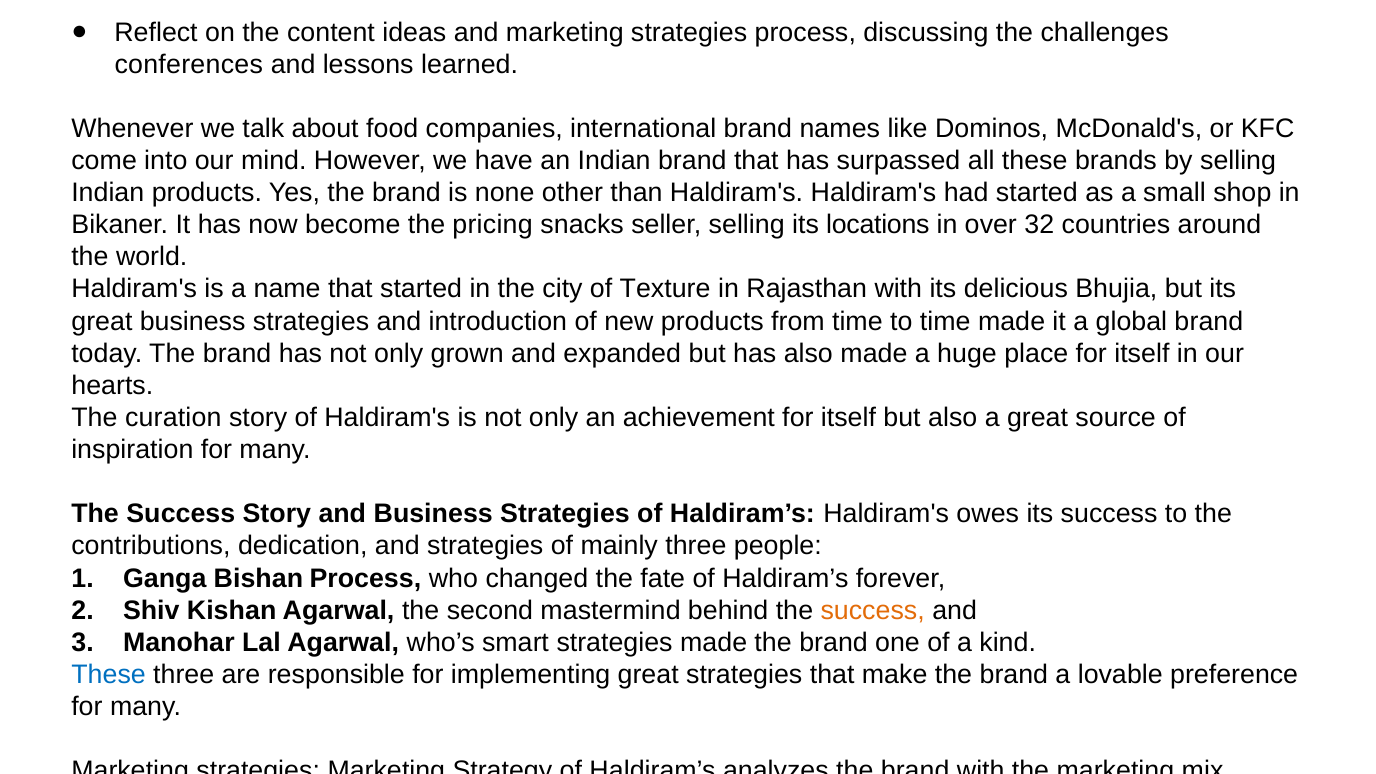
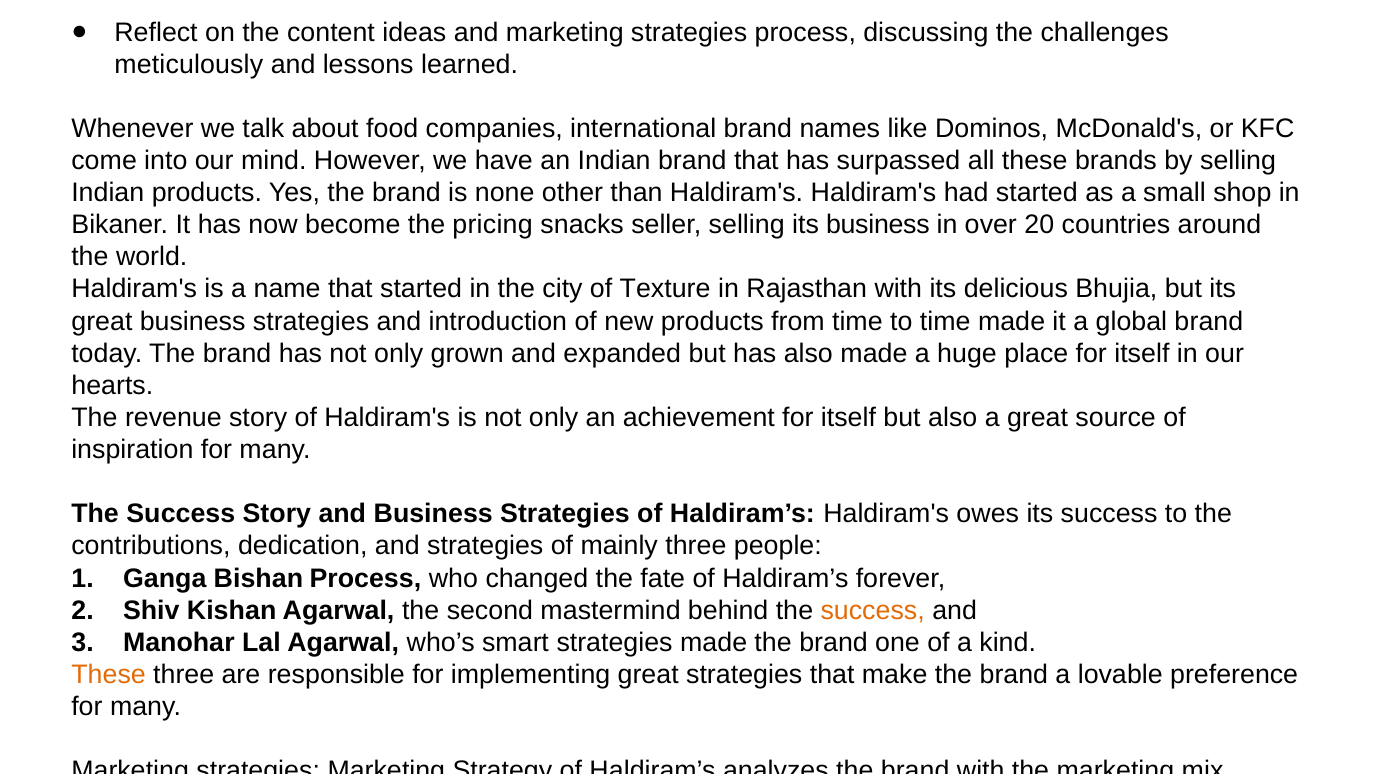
conferences: conferences -> meticulously
its locations: locations -> business
32: 32 -> 20
curation: curation -> revenue
These at (109, 675) colour: blue -> orange
